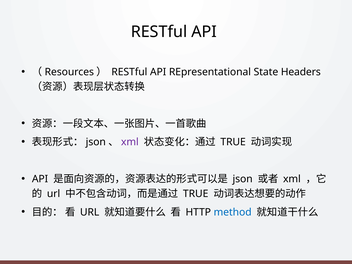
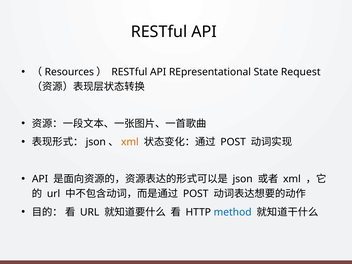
Headers: Headers -> Request
xml at (130, 142) colour: purple -> orange
TRUE at (233, 142): TRUE -> POST
TRUE at (196, 194): TRUE -> POST
